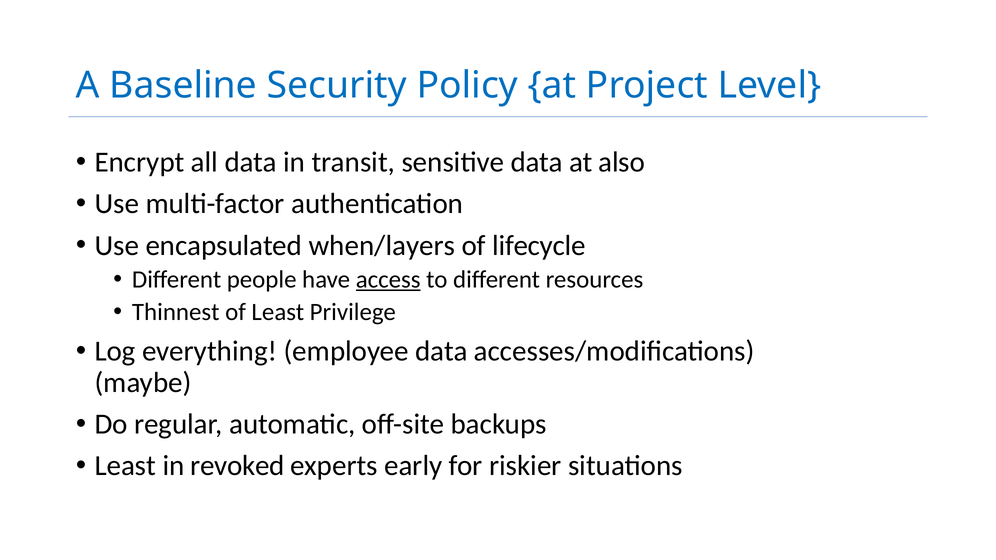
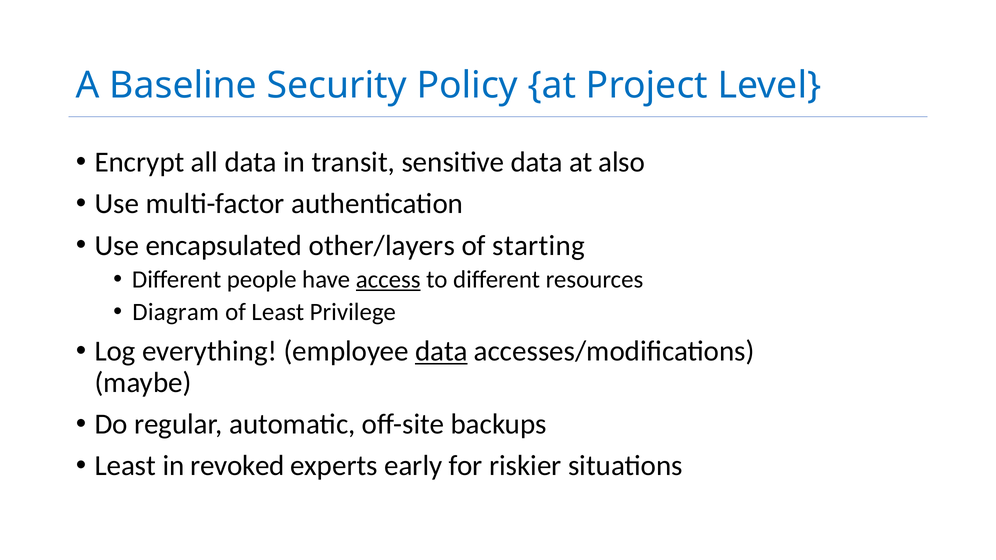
when/layers: when/layers -> other/layers
lifecycle: lifecycle -> starting
Thinnest: Thinnest -> Diagram
data at (441, 351) underline: none -> present
